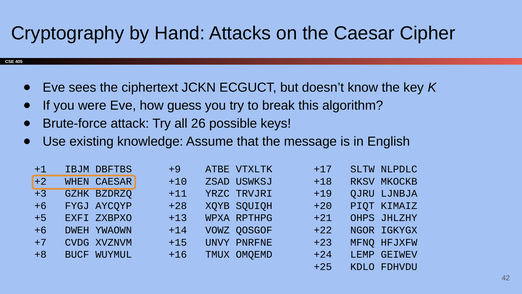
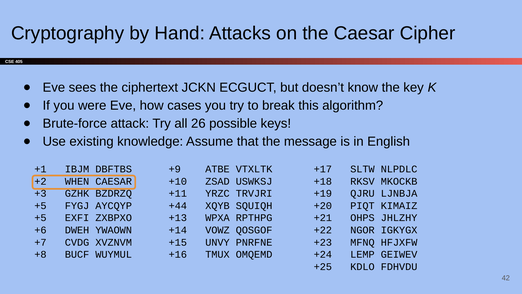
guess: guess -> cases
+6 at (40, 205): +6 -> +5
+28: +28 -> +44
